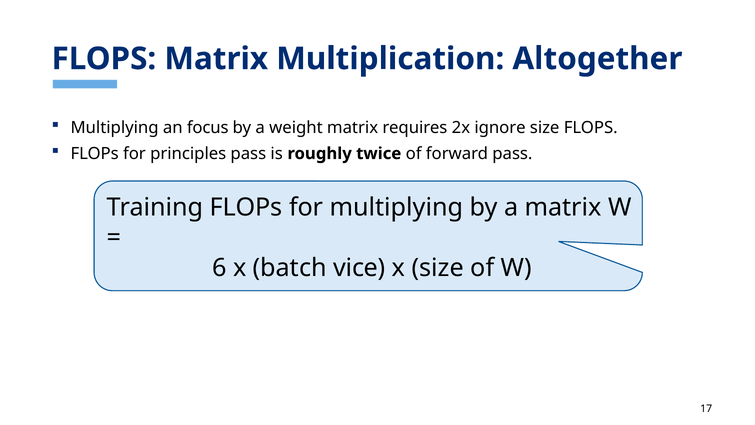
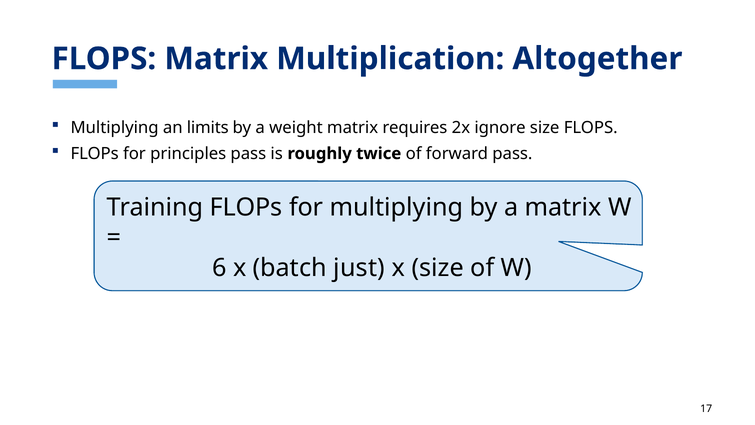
focus: focus -> limits
vice: vice -> just
